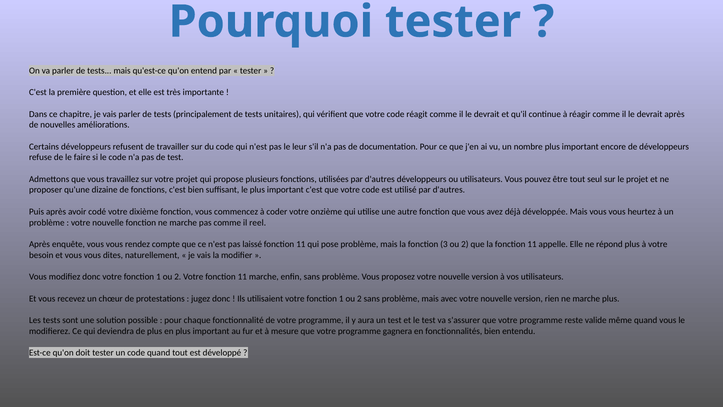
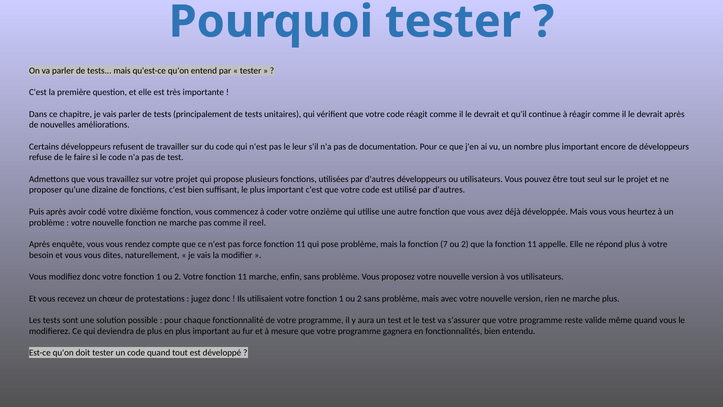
laissé: laissé -> force
3: 3 -> 7
